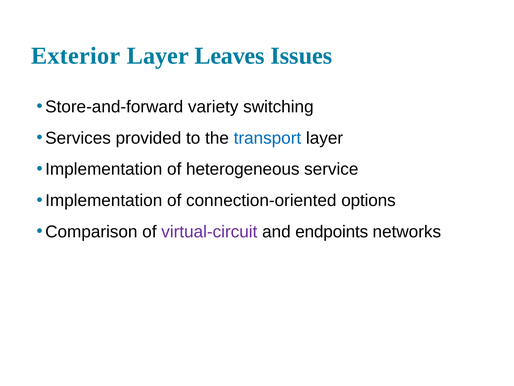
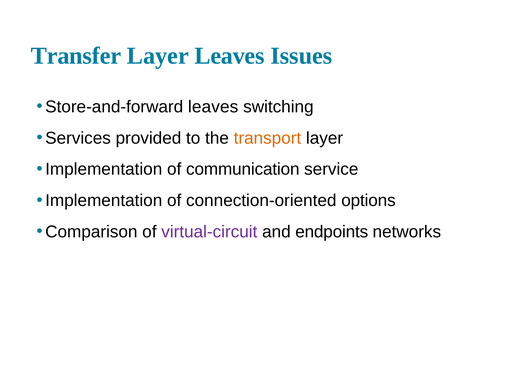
Exterior: Exterior -> Transfer
Store-and-forward variety: variety -> leaves
transport colour: blue -> orange
heterogeneous: heterogeneous -> communication
